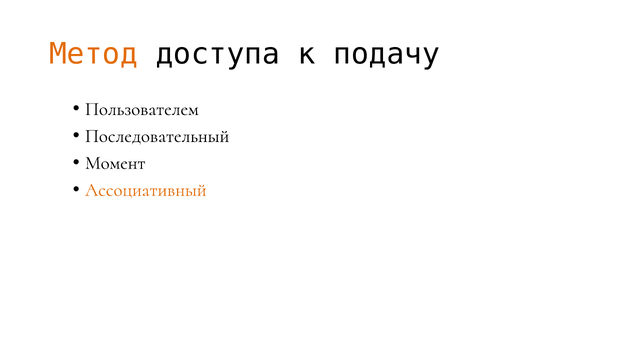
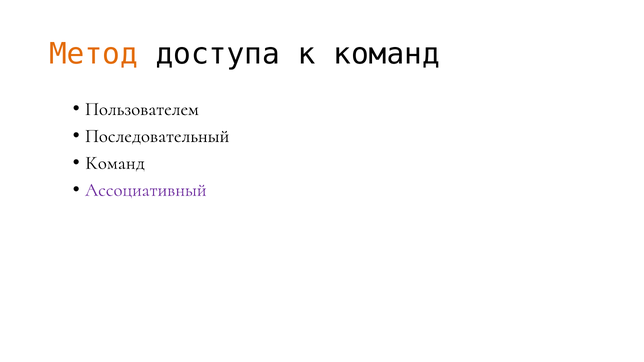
к подачу: подачу -> команд
Момент at (115, 163): Момент -> Команд
Ассоциативный colour: orange -> purple
